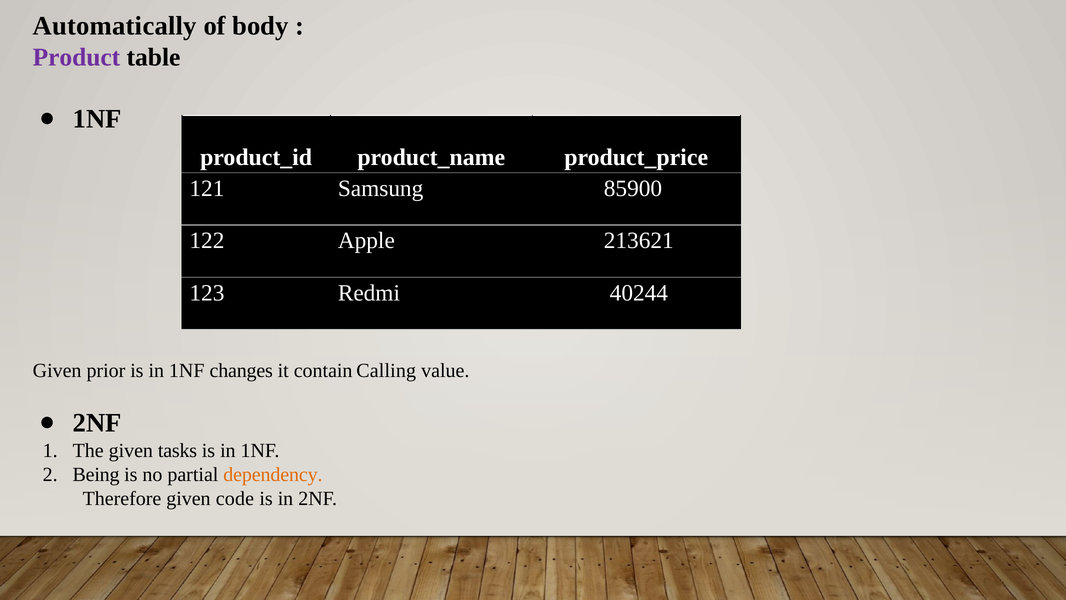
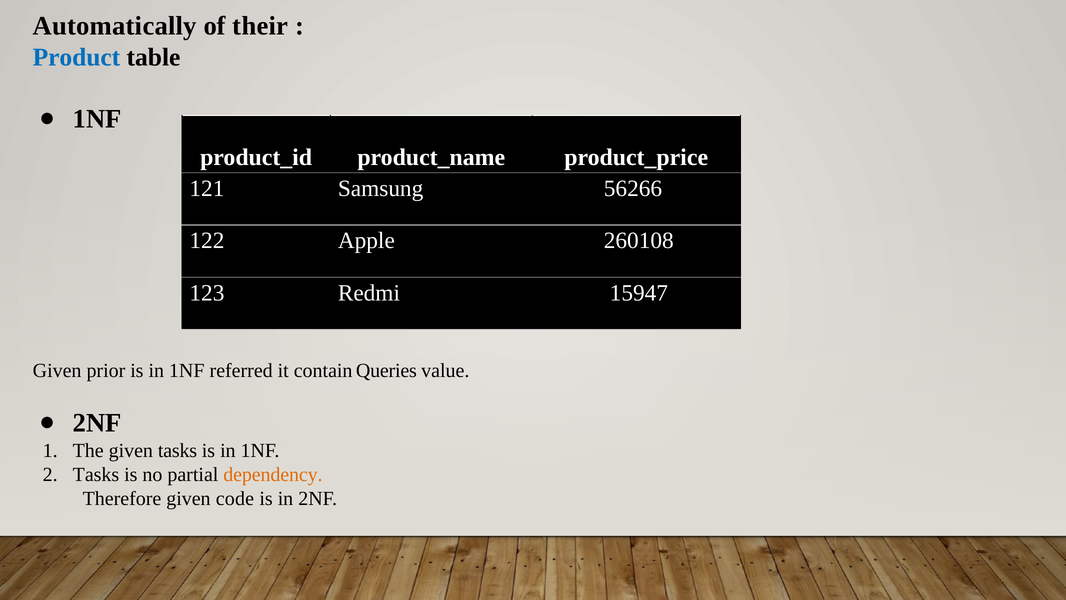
body: body -> their
Product colour: purple -> blue
85900: 85900 -> 56266
213621: 213621 -> 260108
40244: 40244 -> 15947
changes: changes -> referred
Calling: Calling -> Queries
Being at (96, 474): Being -> Tasks
